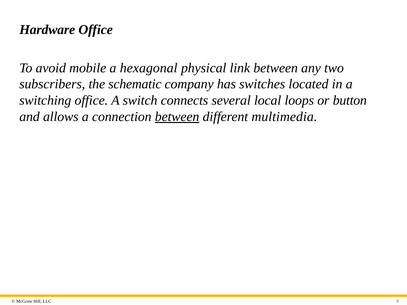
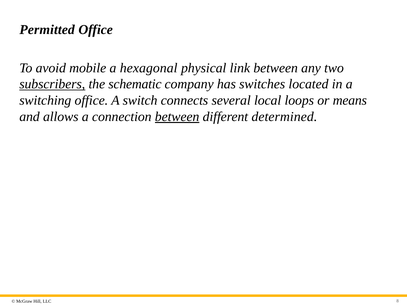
Hardware: Hardware -> Permitted
subscribers underline: none -> present
button: button -> means
multimedia: multimedia -> determined
